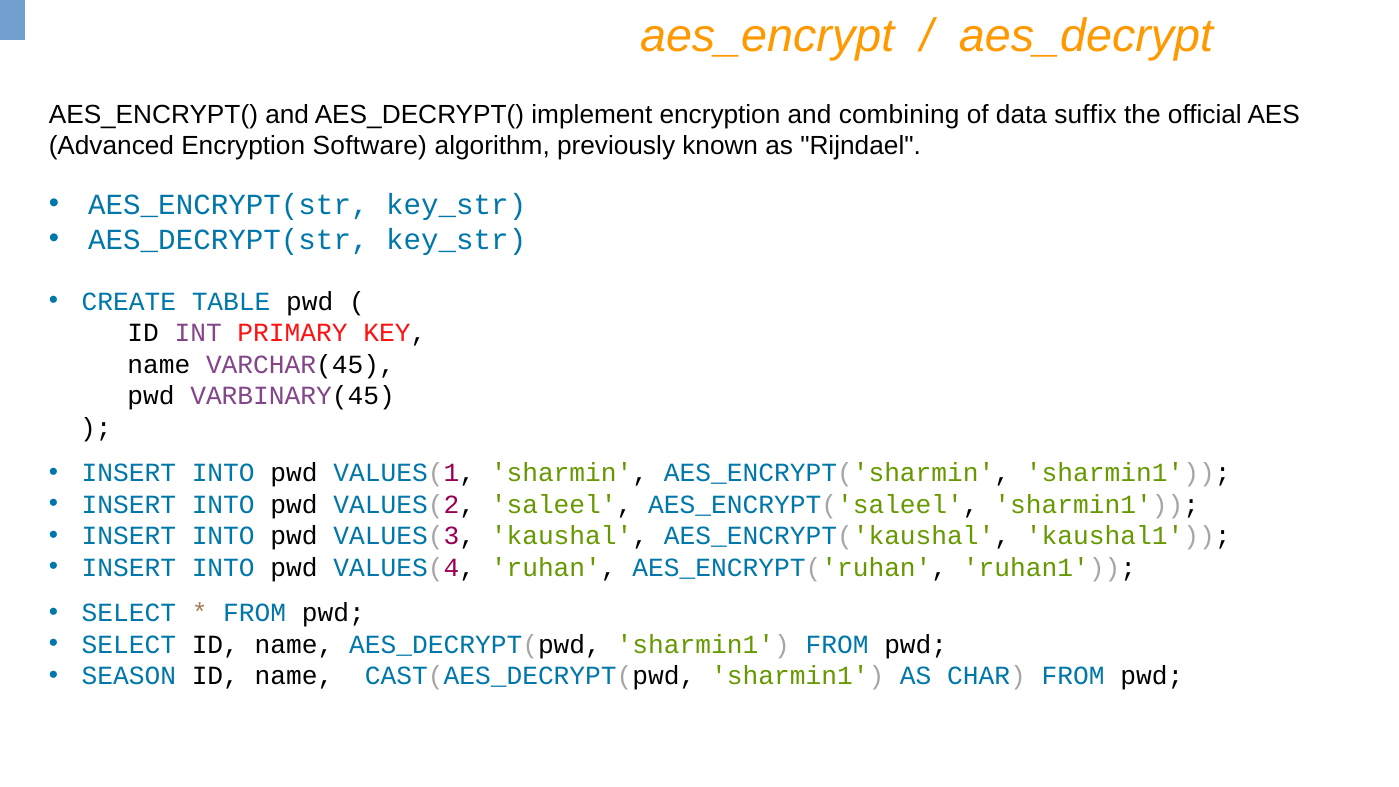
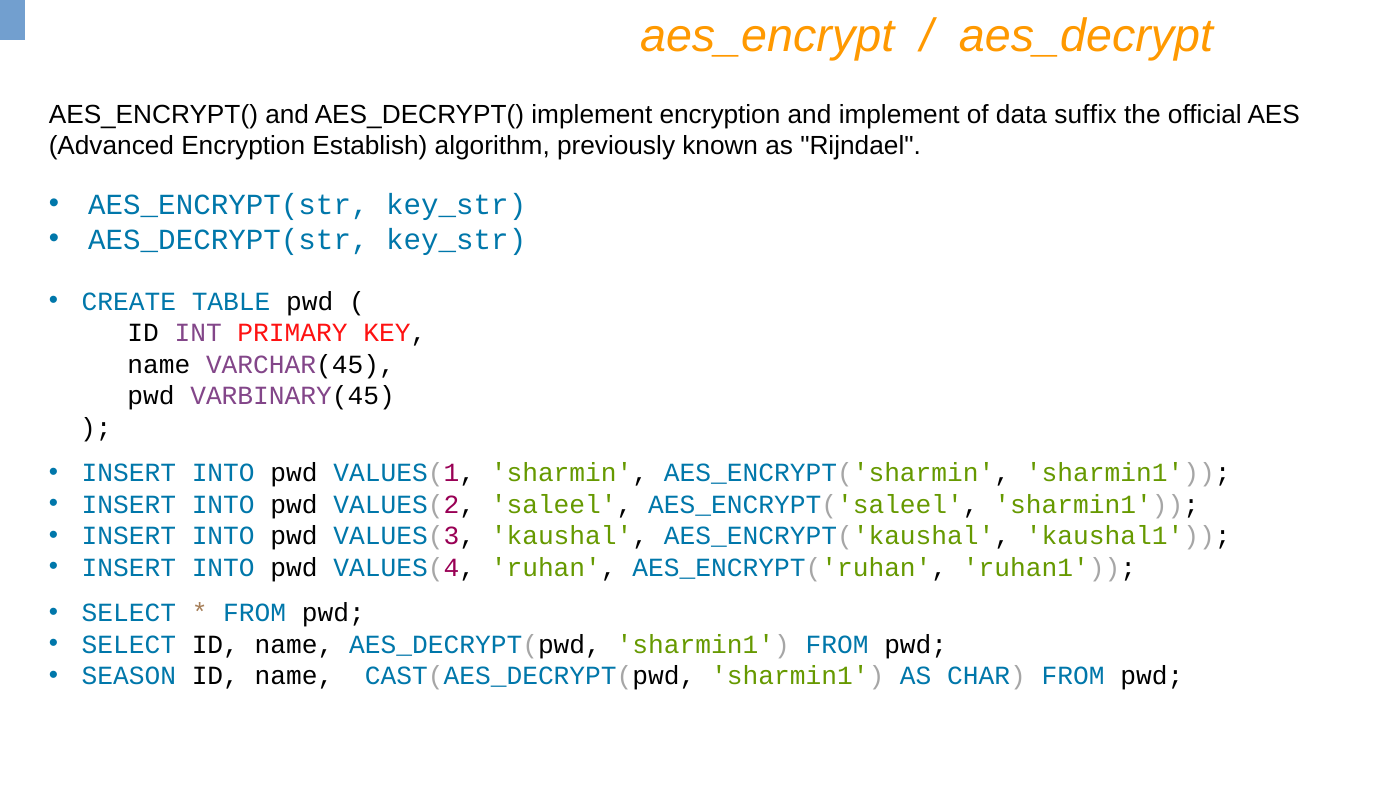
and combining: combining -> implement
Software: Software -> Establish
